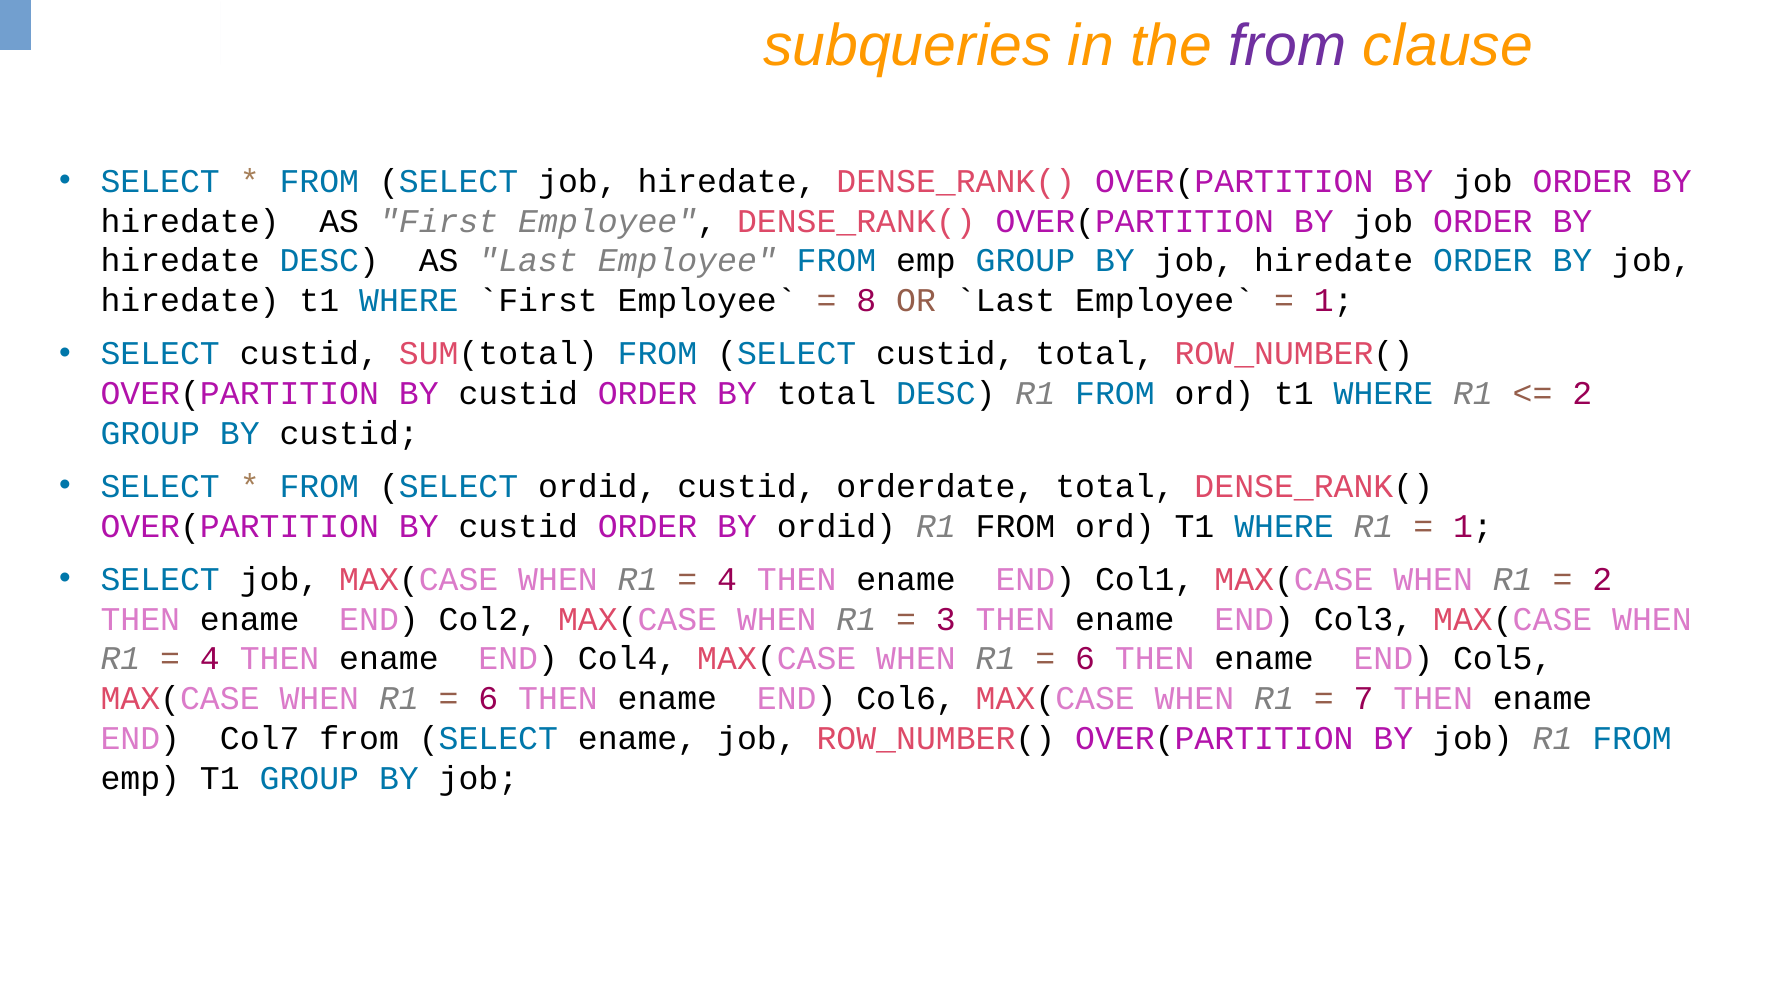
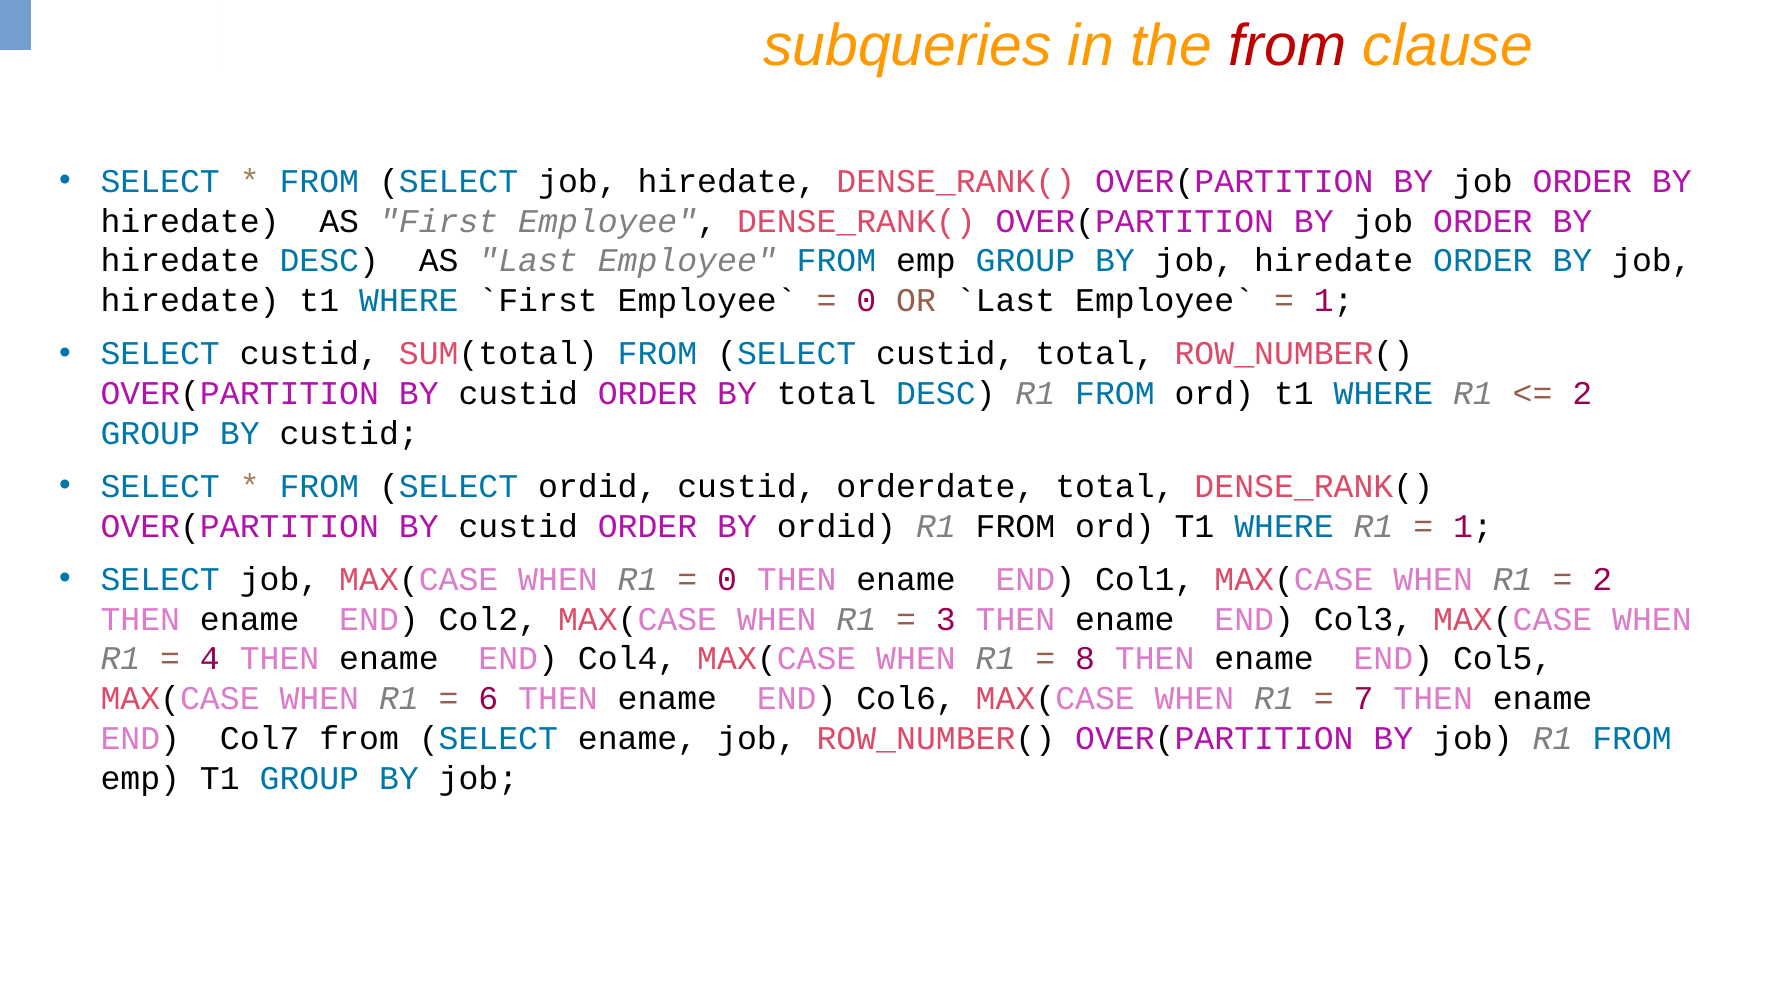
from at (1287, 46) colour: purple -> red
8 at (866, 301): 8 -> 0
4 at (727, 579): 4 -> 0
6 at (1085, 659): 6 -> 8
